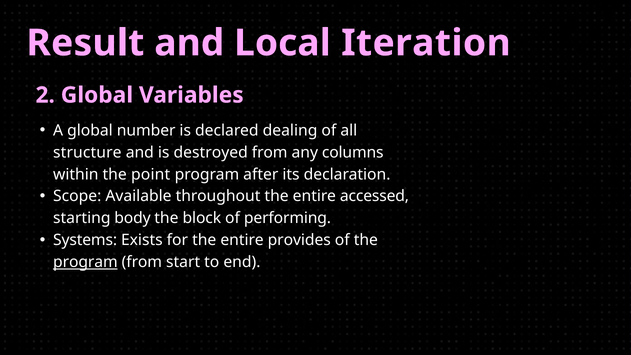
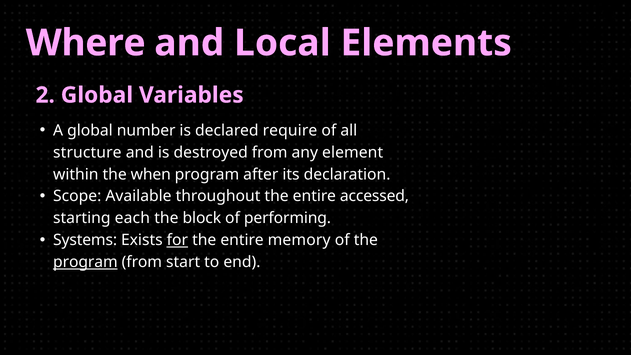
Result: Result -> Where
Iteration: Iteration -> Elements
dealing: dealing -> require
columns: columns -> element
point: point -> when
body: body -> each
for underline: none -> present
provides: provides -> memory
